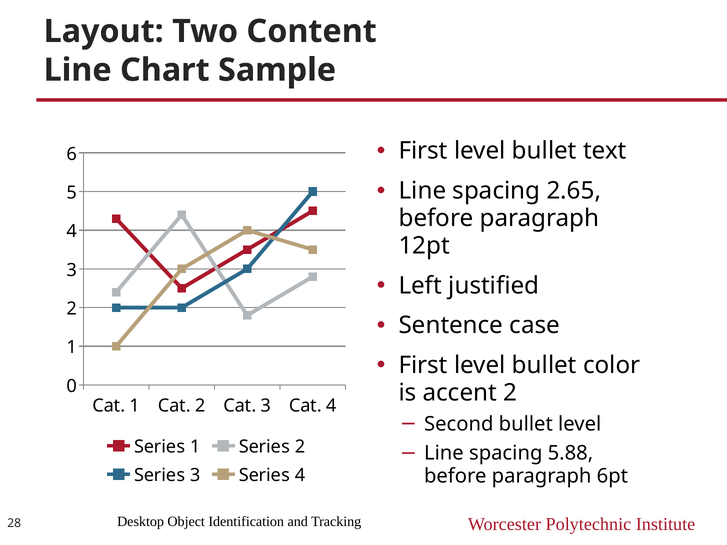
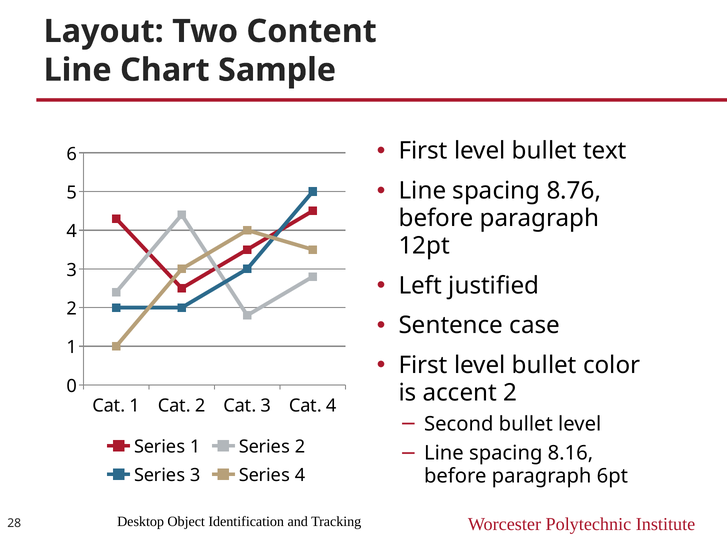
2.65: 2.65 -> 8.76
5.88: 5.88 -> 8.16
